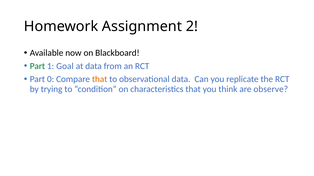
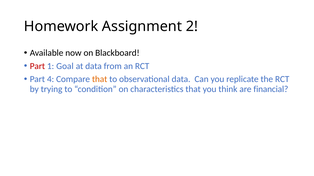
Part at (37, 66) colour: green -> red
0: 0 -> 4
observe: observe -> financial
